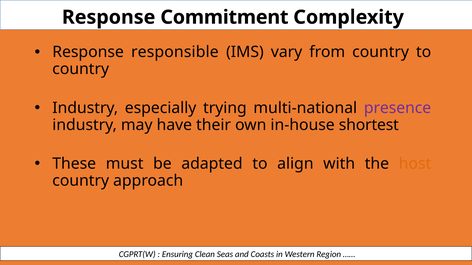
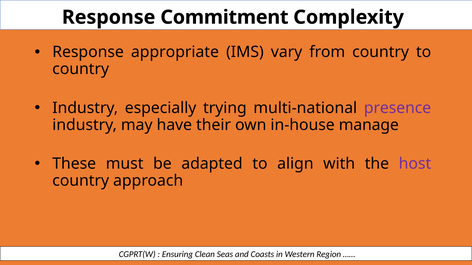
responsible: responsible -> appropriate
shortest: shortest -> manage
host colour: orange -> purple
